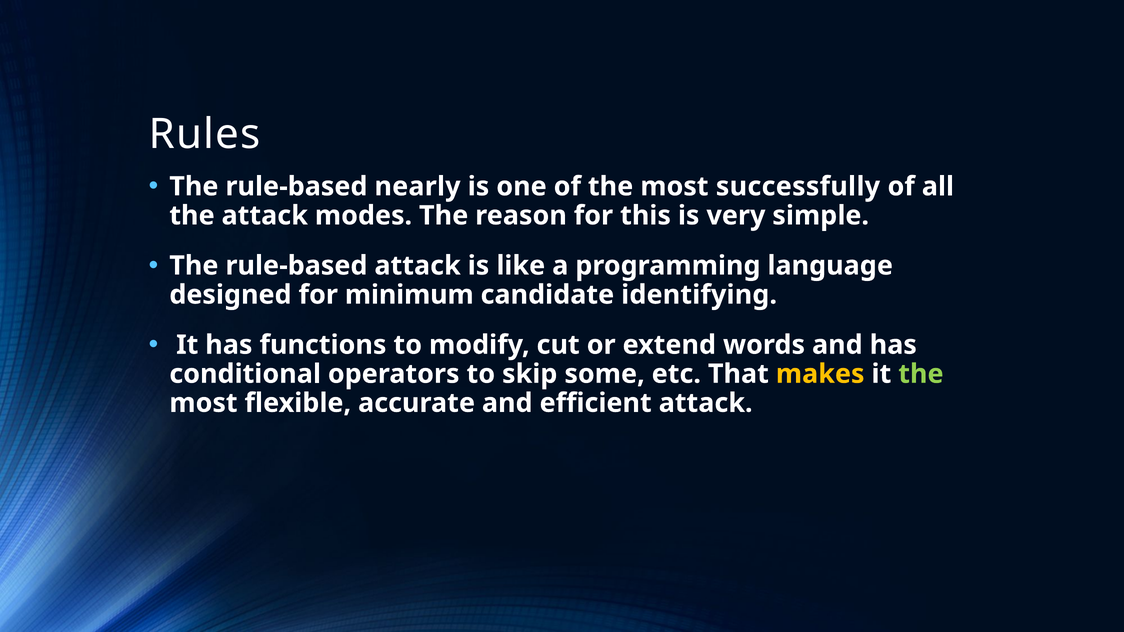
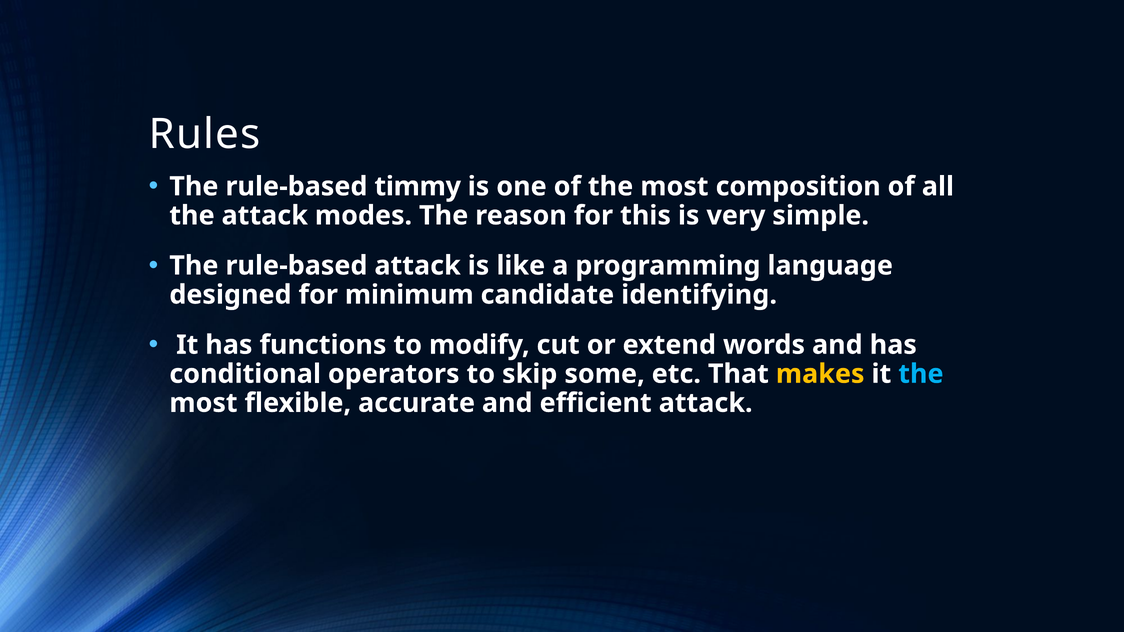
nearly: nearly -> timmy
successfully: successfully -> composition
the at (921, 374) colour: light green -> light blue
